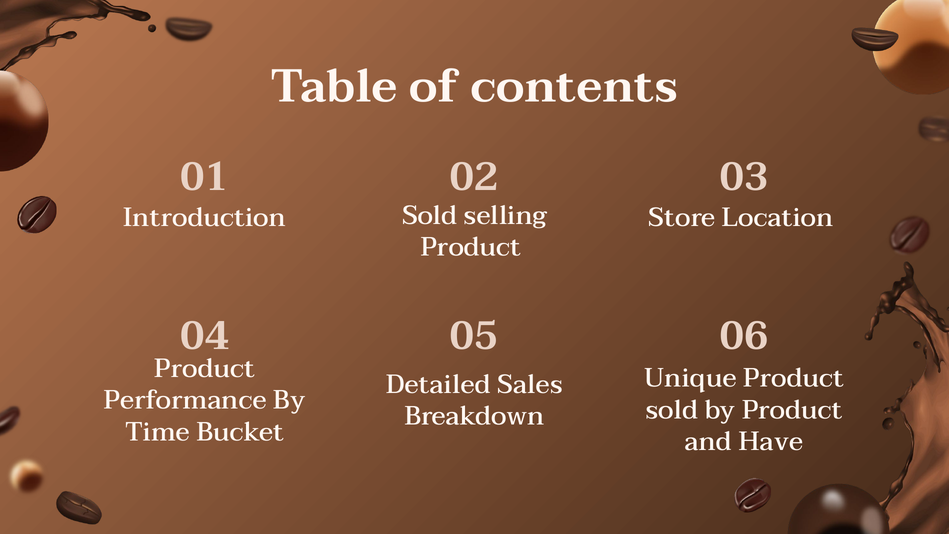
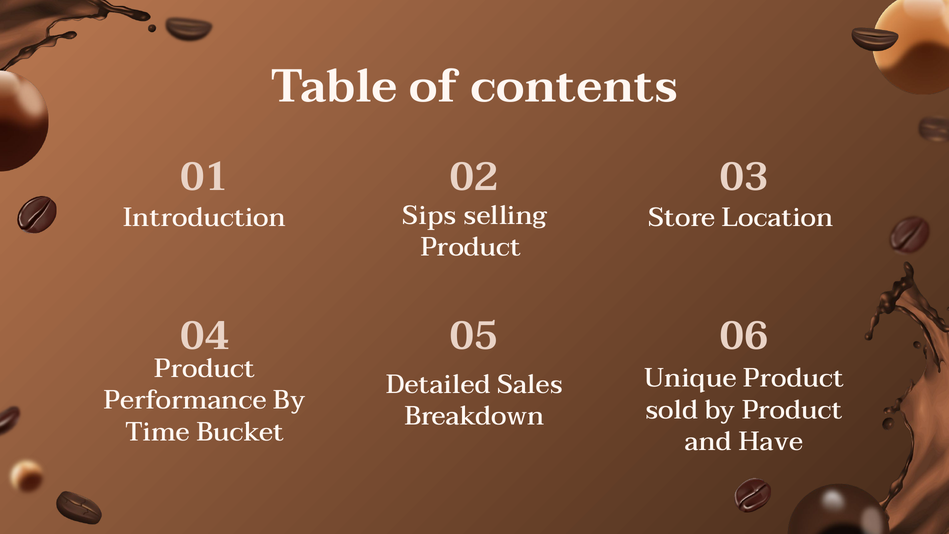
Introduction Sold: Sold -> Sips
